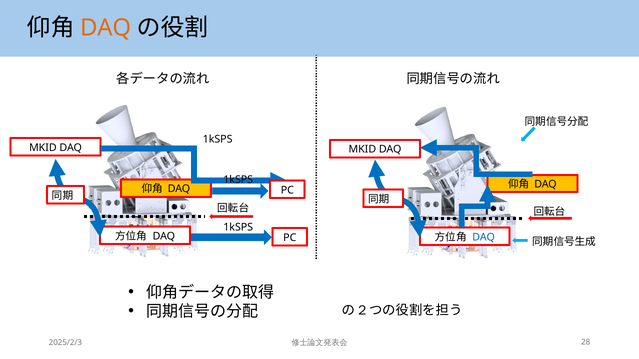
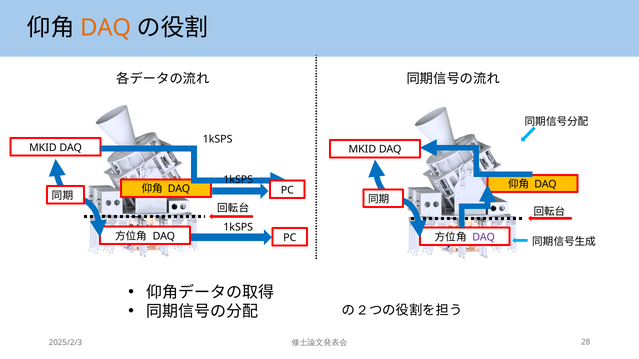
DAQ at (484, 237) colour: blue -> purple
